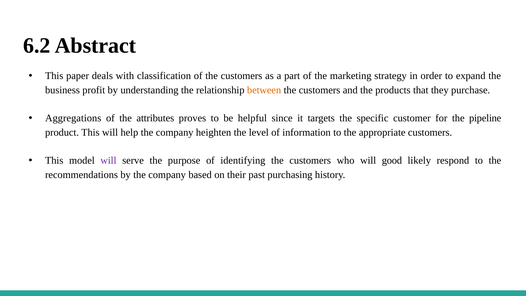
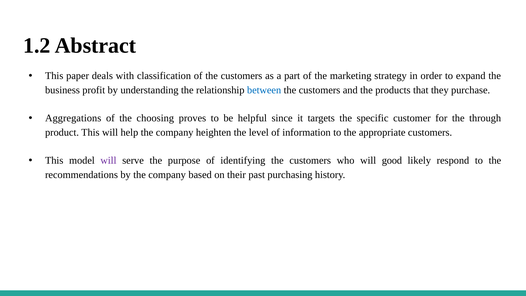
6.2: 6.2 -> 1.2
between colour: orange -> blue
attributes: attributes -> choosing
pipeline: pipeline -> through
